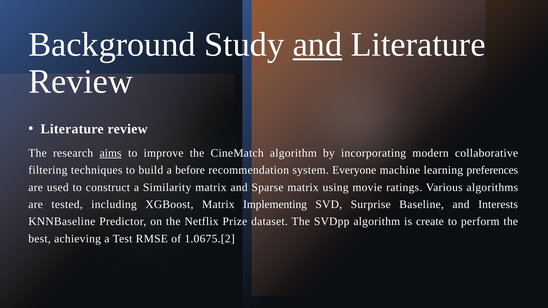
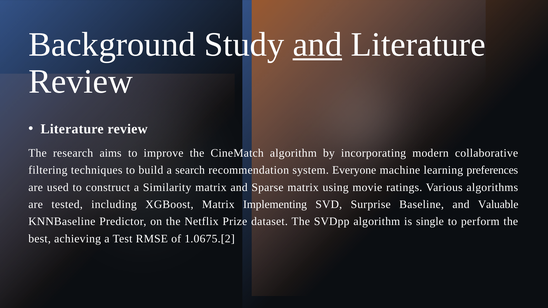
aims underline: present -> none
before: before -> search
Interests: Interests -> Valuable
create: create -> single
